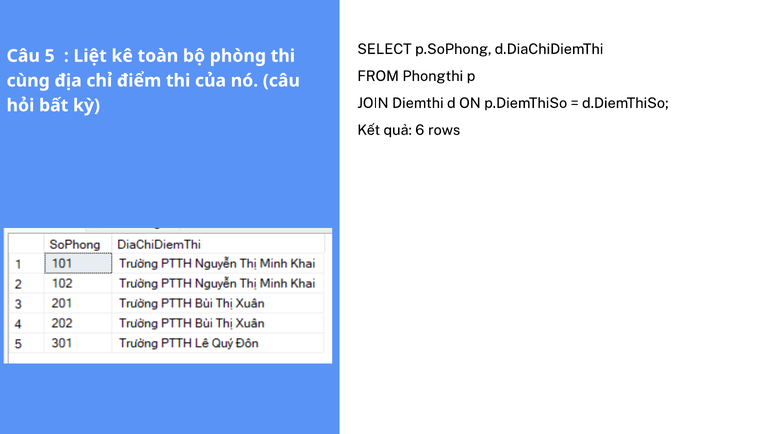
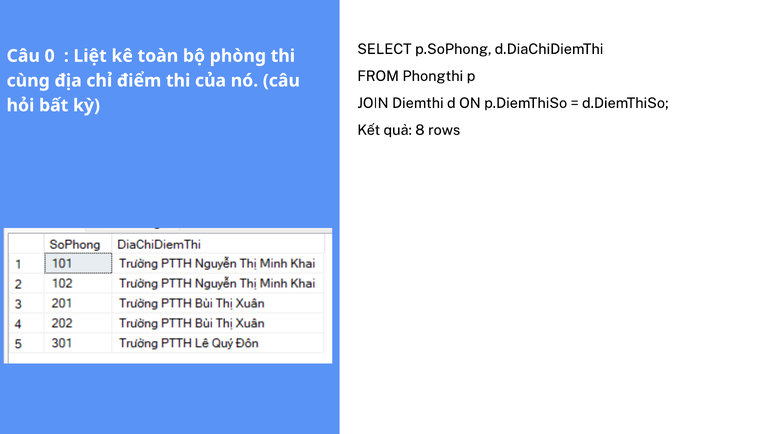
5: 5 -> 0
6: 6 -> 8
